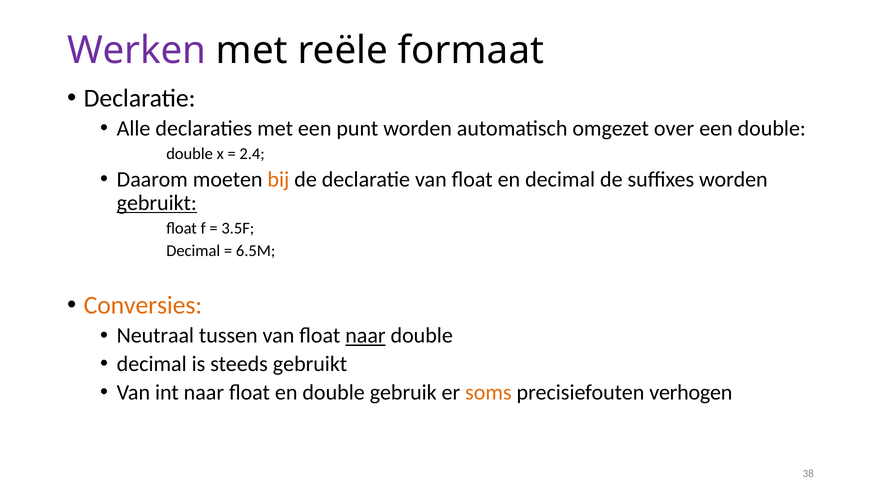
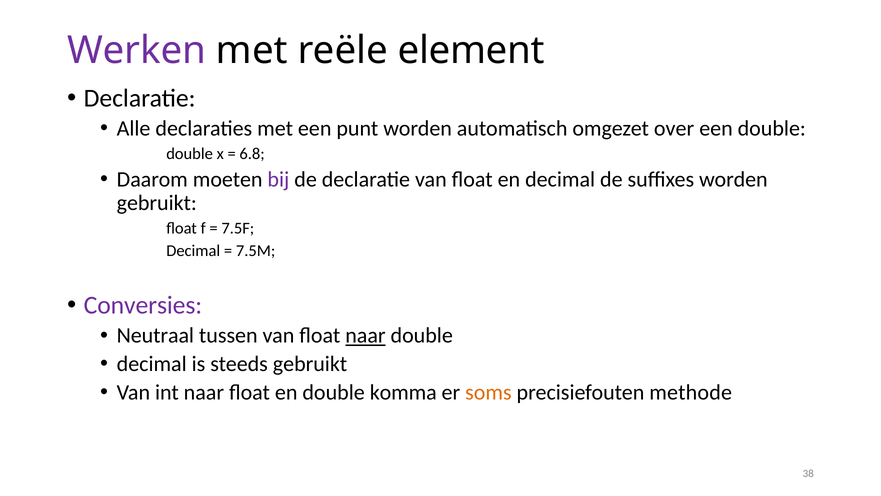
formaat: formaat -> element
2.4: 2.4 -> 6.8
bij colour: orange -> purple
gebruikt at (157, 203) underline: present -> none
3.5F: 3.5F -> 7.5F
6.5M: 6.5M -> 7.5M
Conversies colour: orange -> purple
gebruik: gebruik -> komma
verhogen: verhogen -> methode
